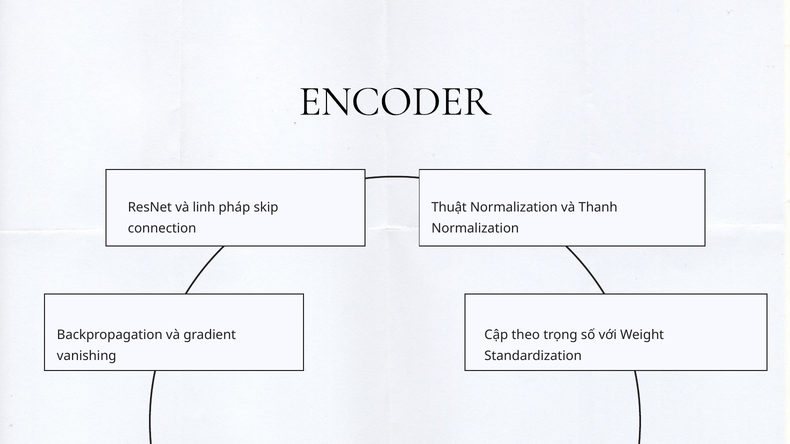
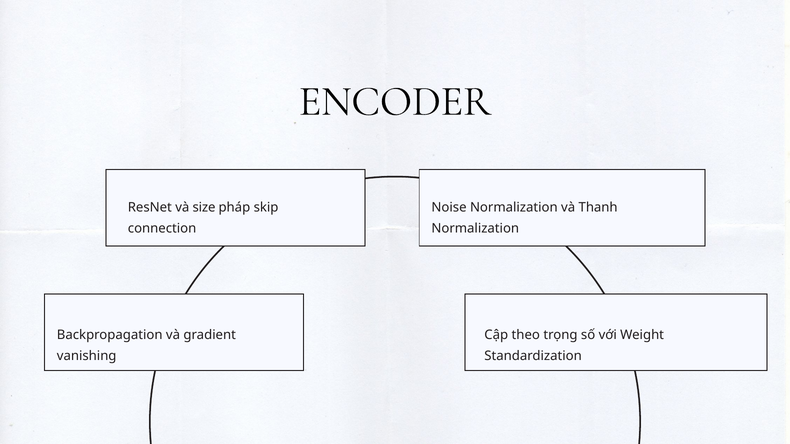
linh: linh -> size
Thuật: Thuật -> Noise
